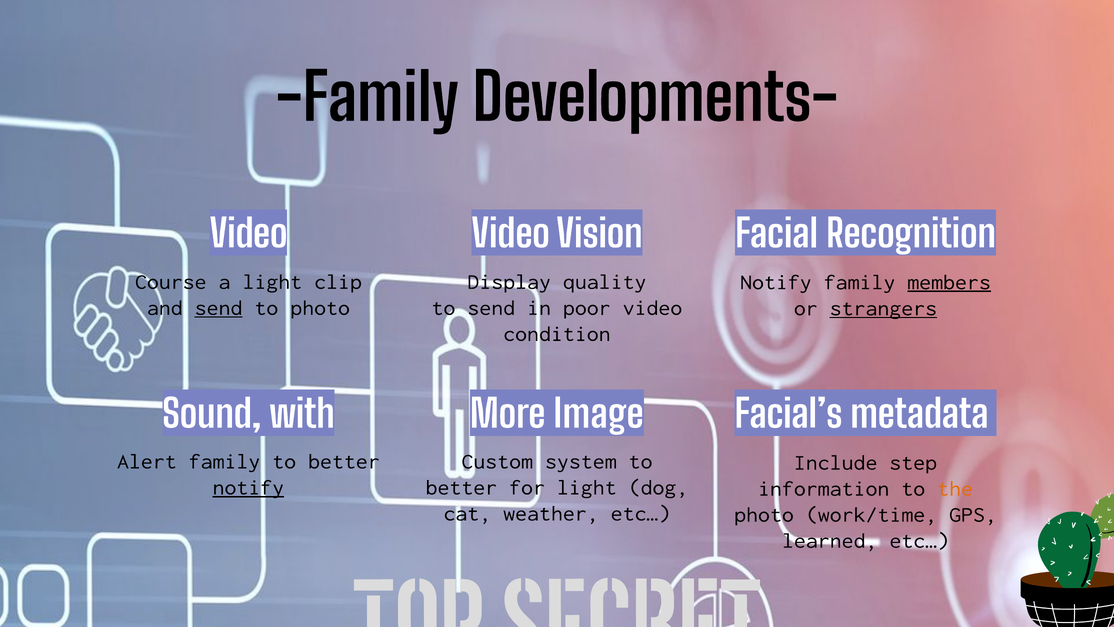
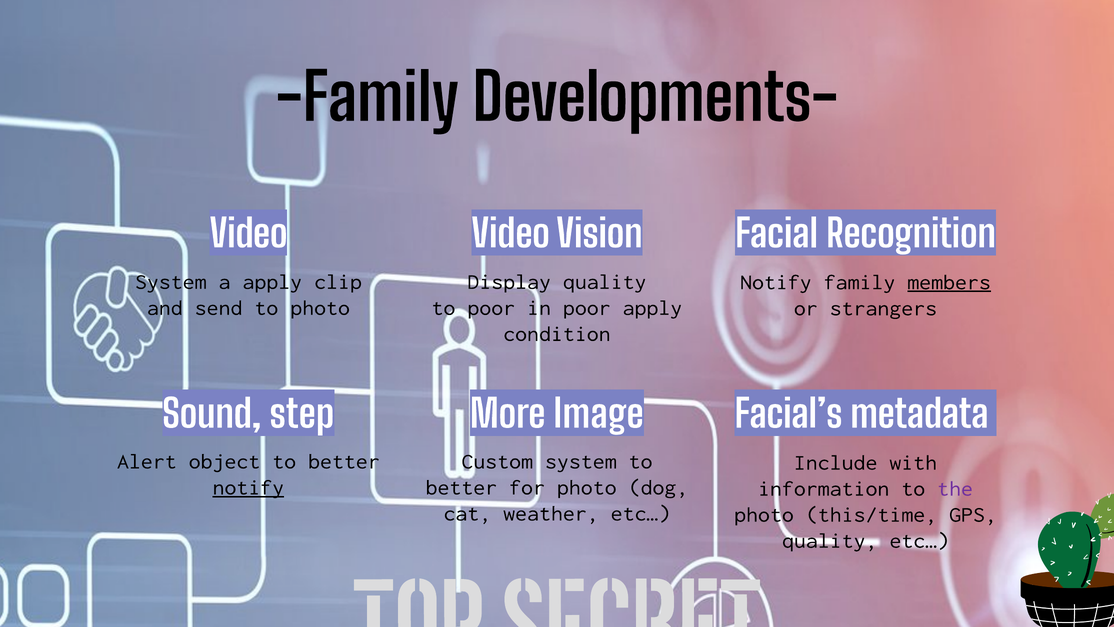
Course at (171, 282): Course -> System
a light: light -> apply
send at (219, 308) underline: present -> none
to send: send -> poor
poor video: video -> apply
strangers underline: present -> none
with: with -> step
Alert family: family -> object
step: step -> with
for light: light -> photo
the colour: orange -> purple
work/time: work/time -> this/time
learned at (830, 540): learned -> quality
